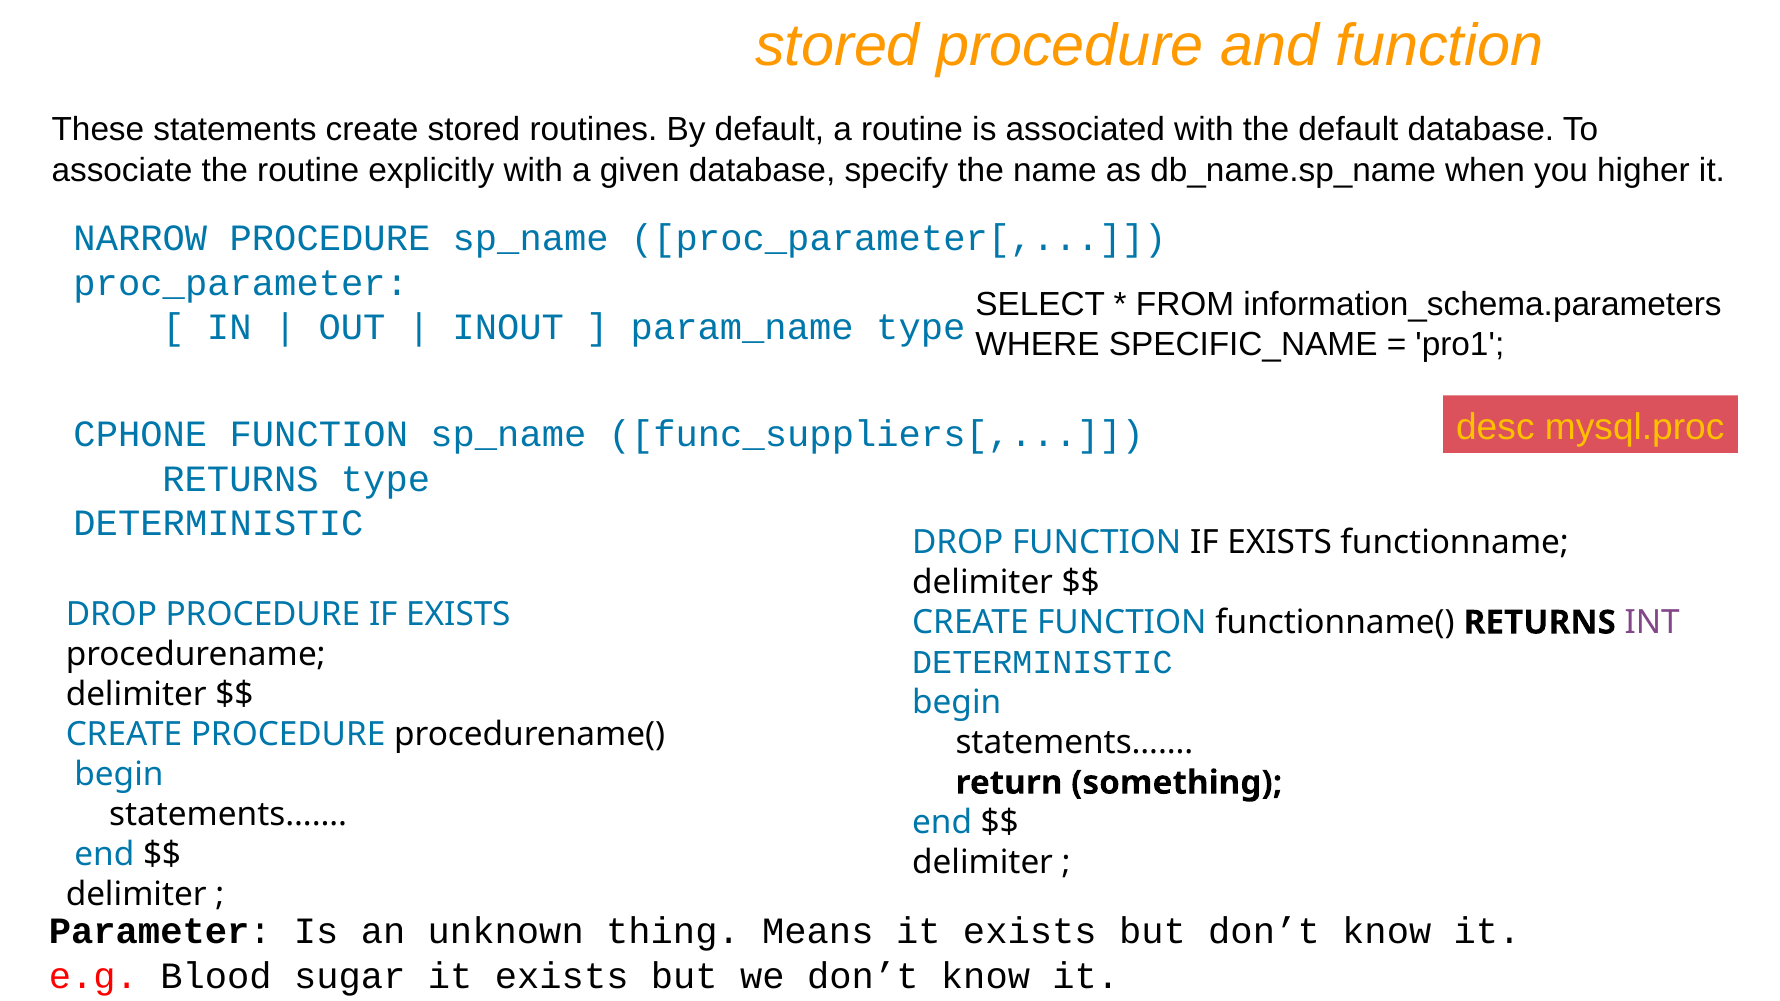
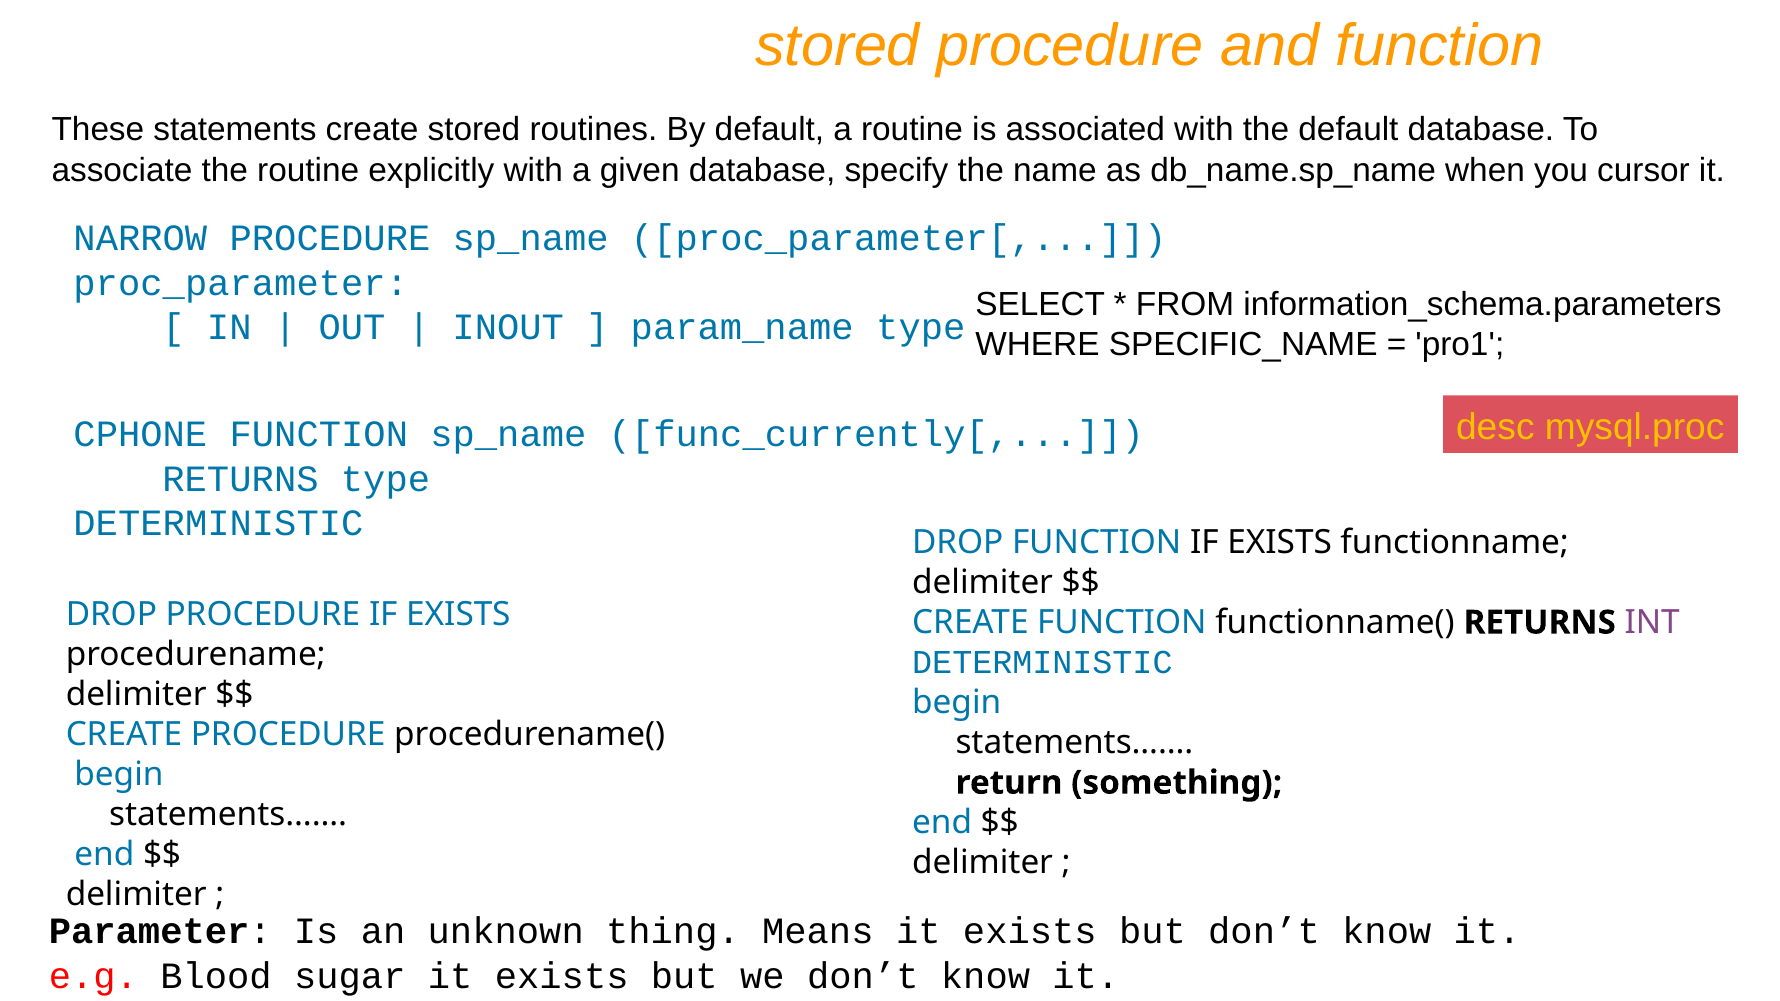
higher: higher -> cursor
func_suppliers[: func_suppliers[ -> func_currently[
